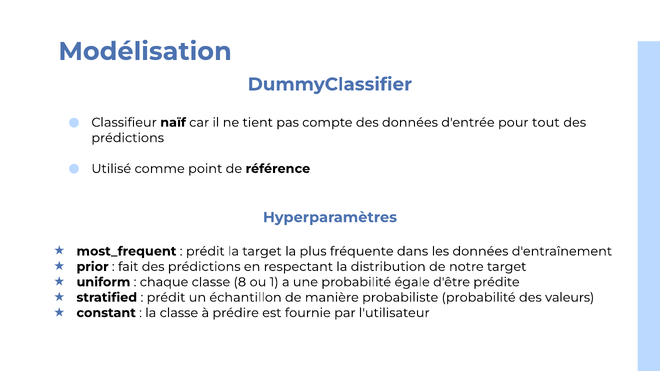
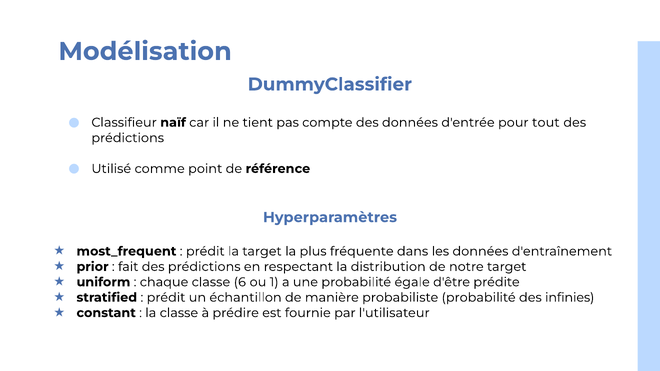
8: 8 -> 6
valeurs: valeurs -> infinies
